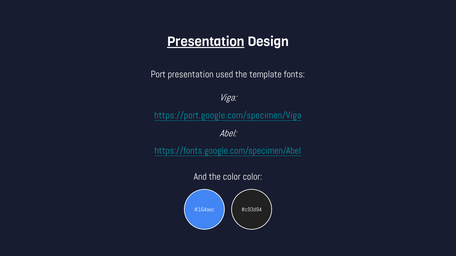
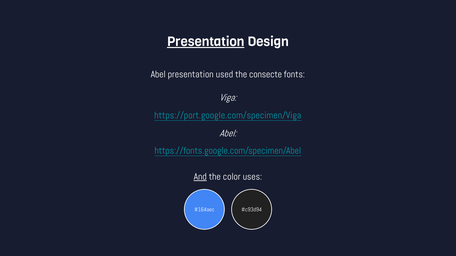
Port at (158, 75): Port -> Abel
template: template -> consecte
And underline: none -> present
color color: color -> uses
